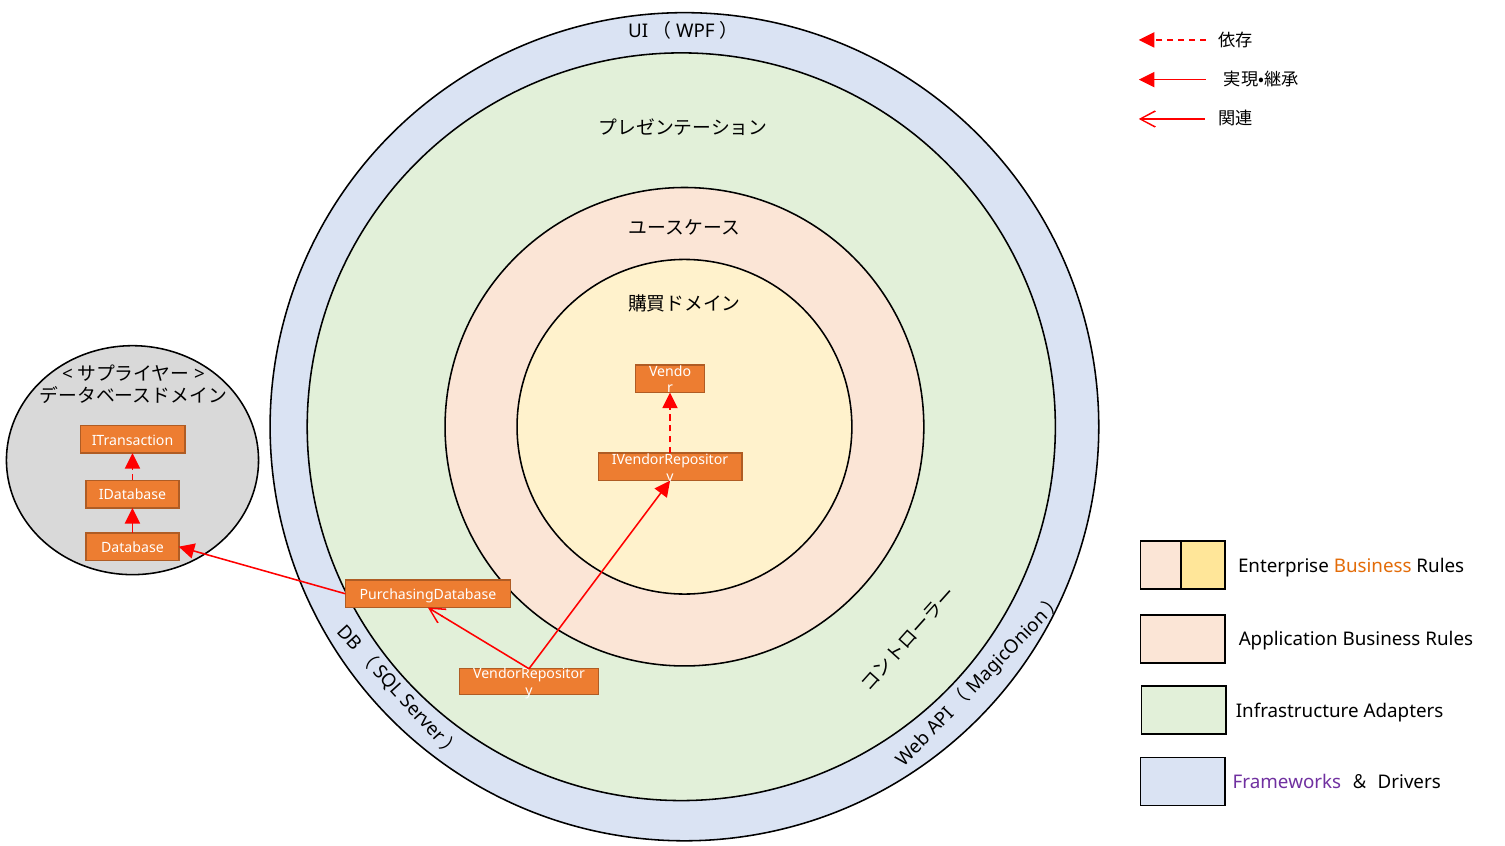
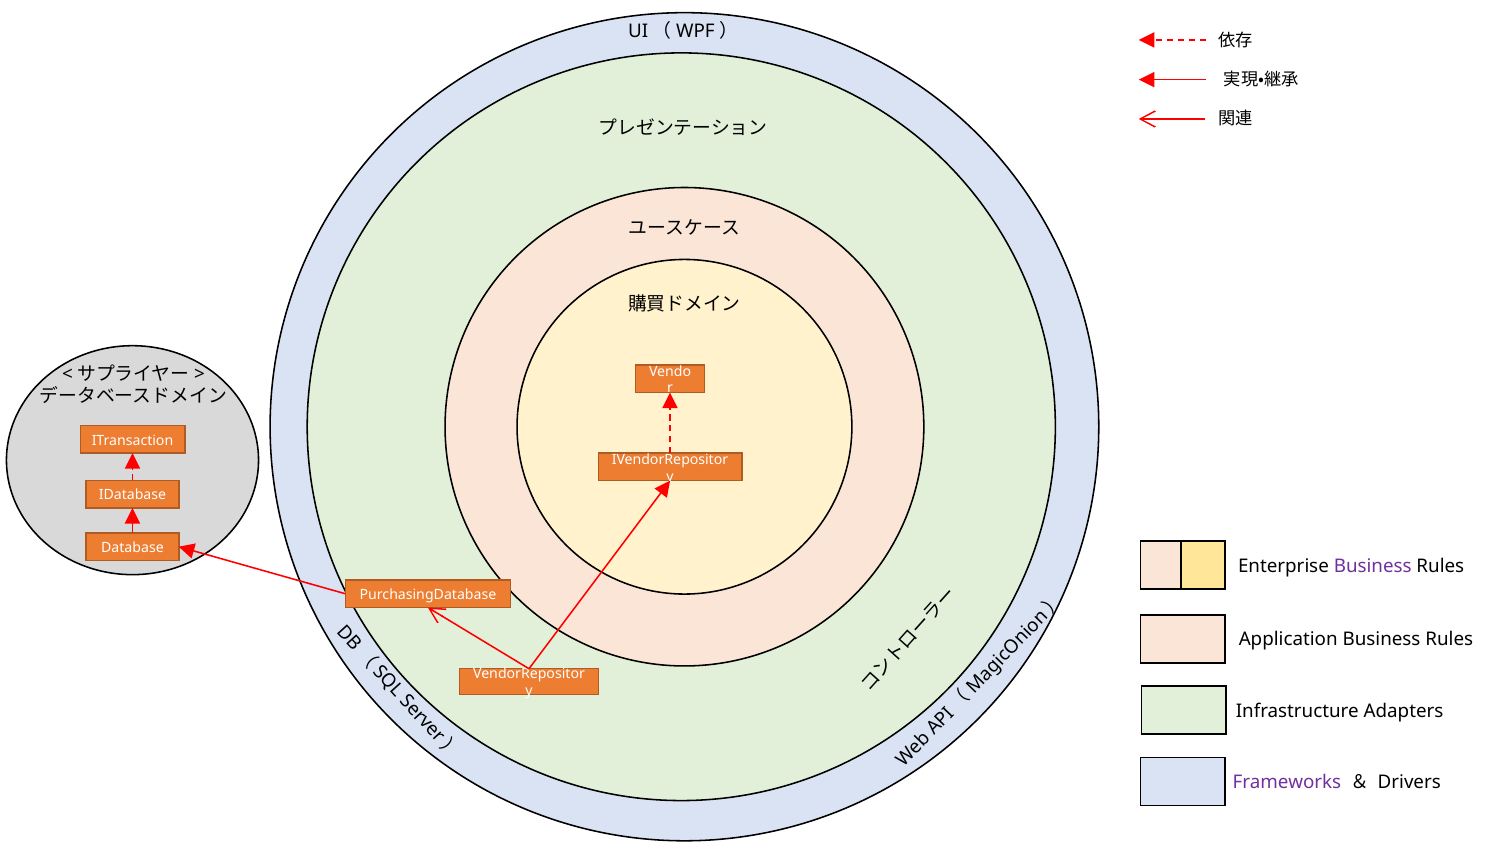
Business at (1373, 566) colour: orange -> purple
